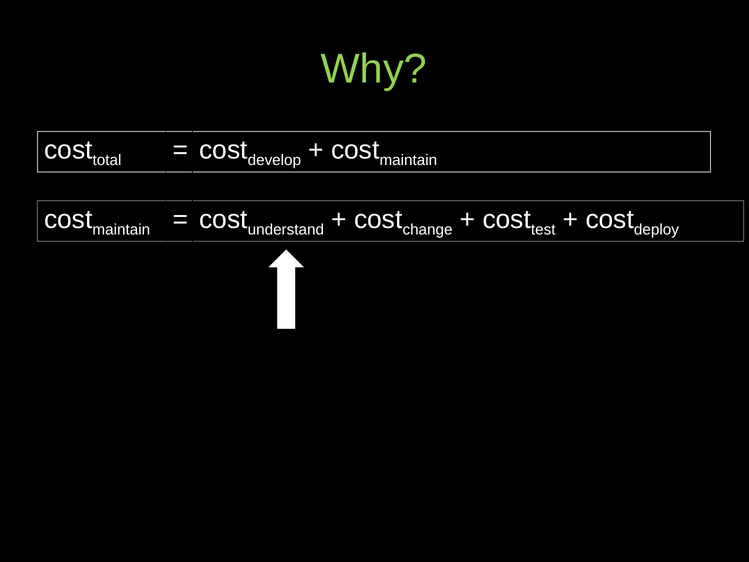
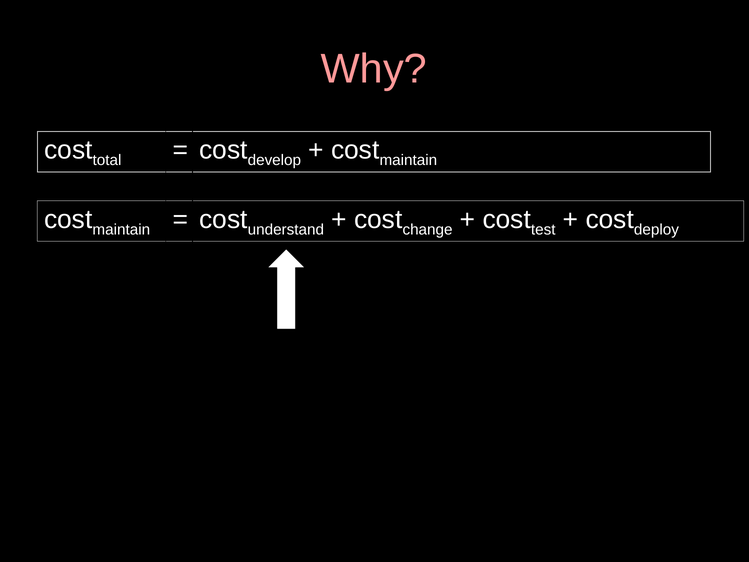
Why colour: light green -> pink
